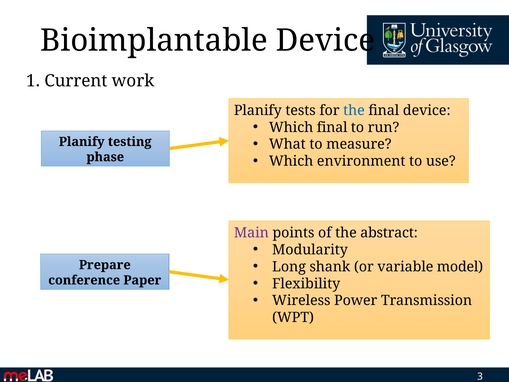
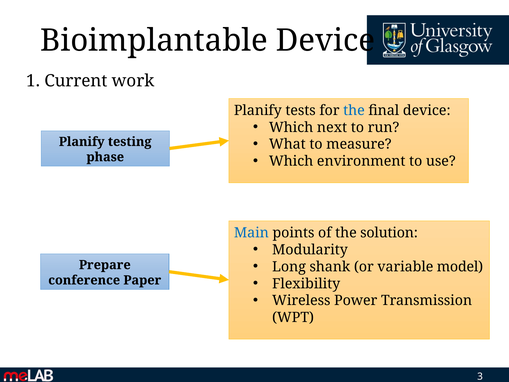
Which final: final -> next
Main colour: purple -> blue
abstract: abstract -> solution
